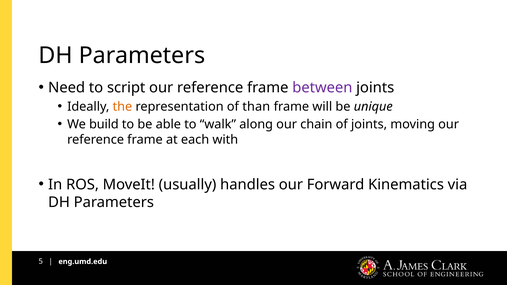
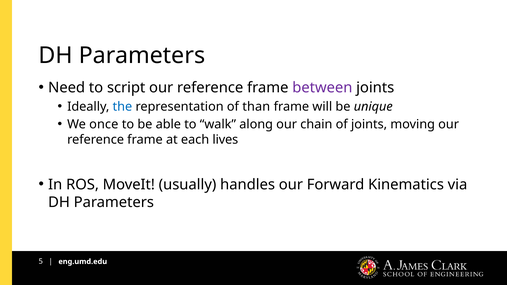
the colour: orange -> blue
build: build -> once
with: with -> lives
